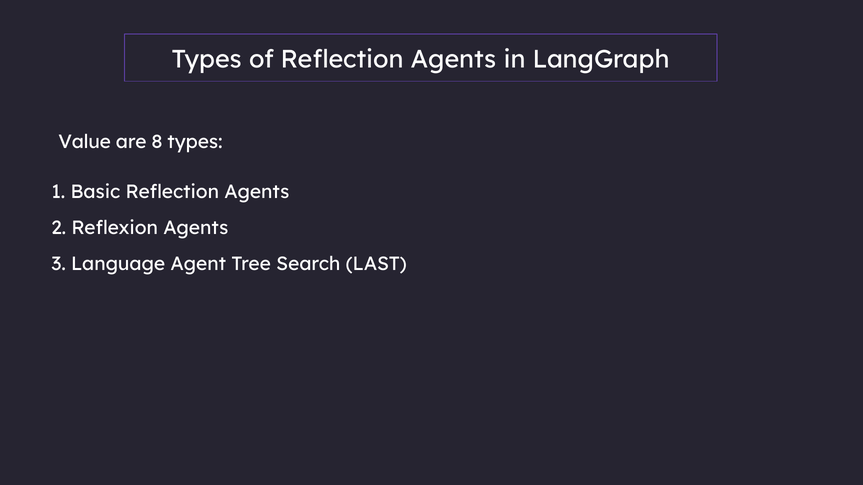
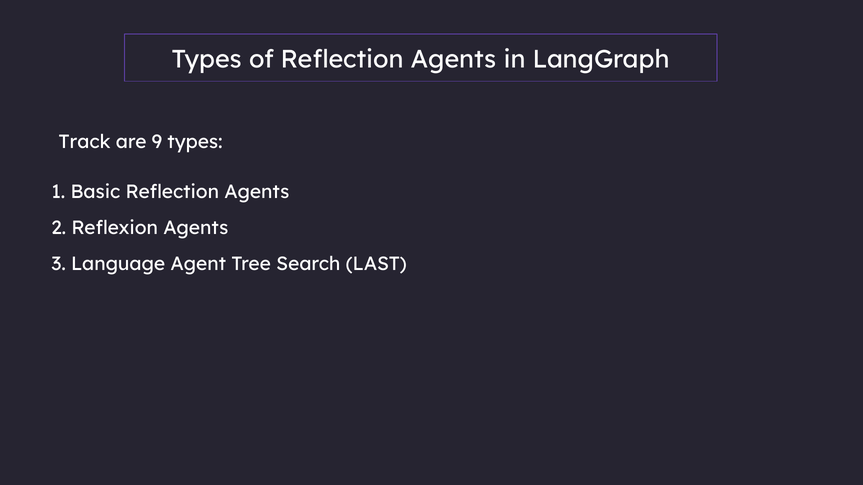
Value: Value -> Track
8: 8 -> 9
